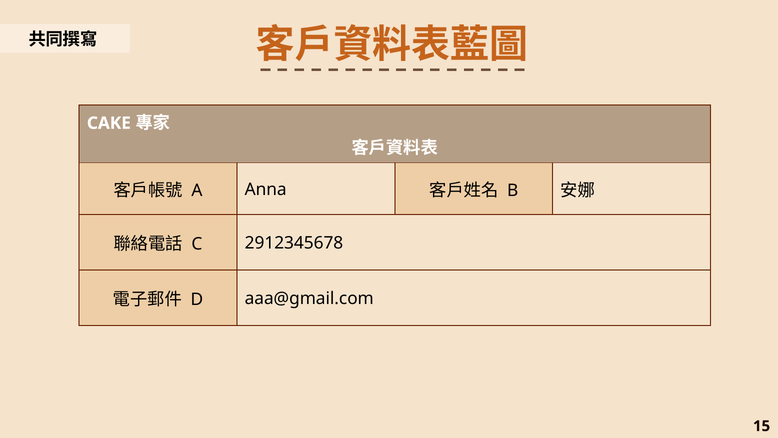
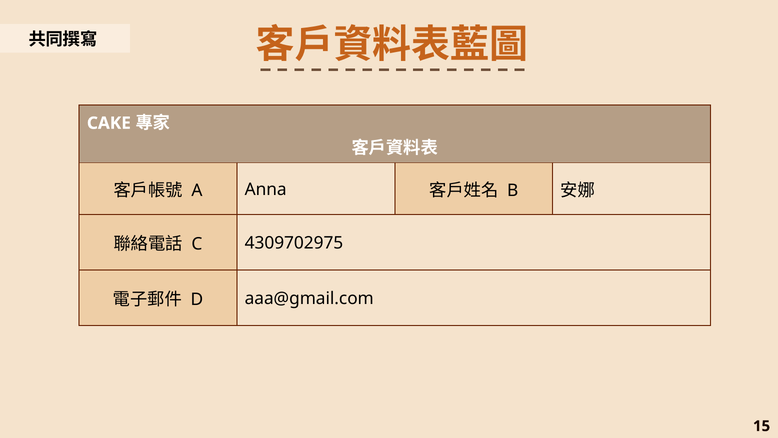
2912345678: 2912345678 -> 4309702975
